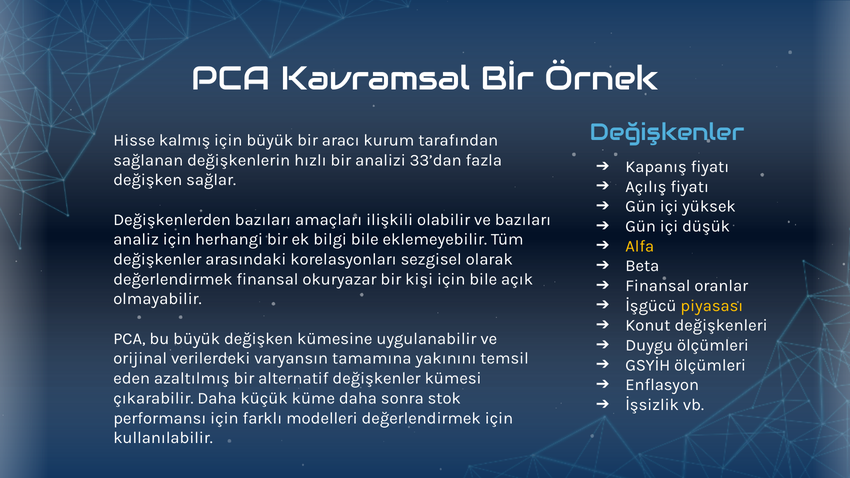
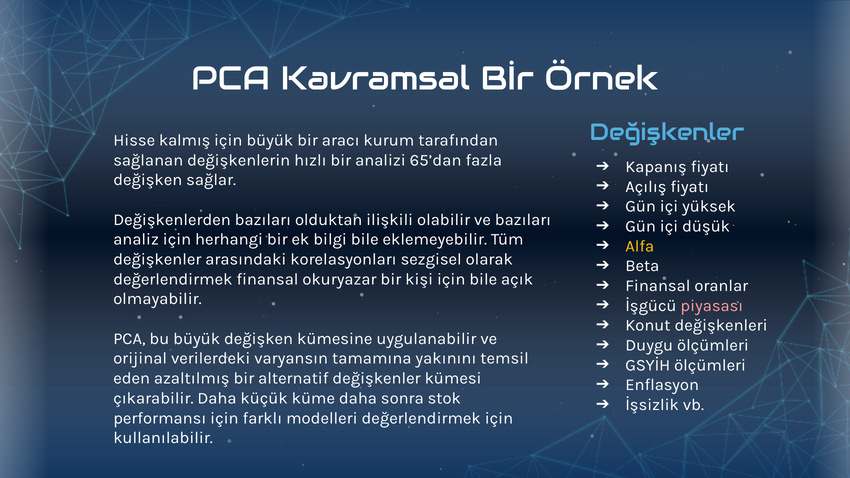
33’dan: 33’dan -> 65’dan
amaçları: amaçları -> olduktan
piyasası colour: yellow -> pink
